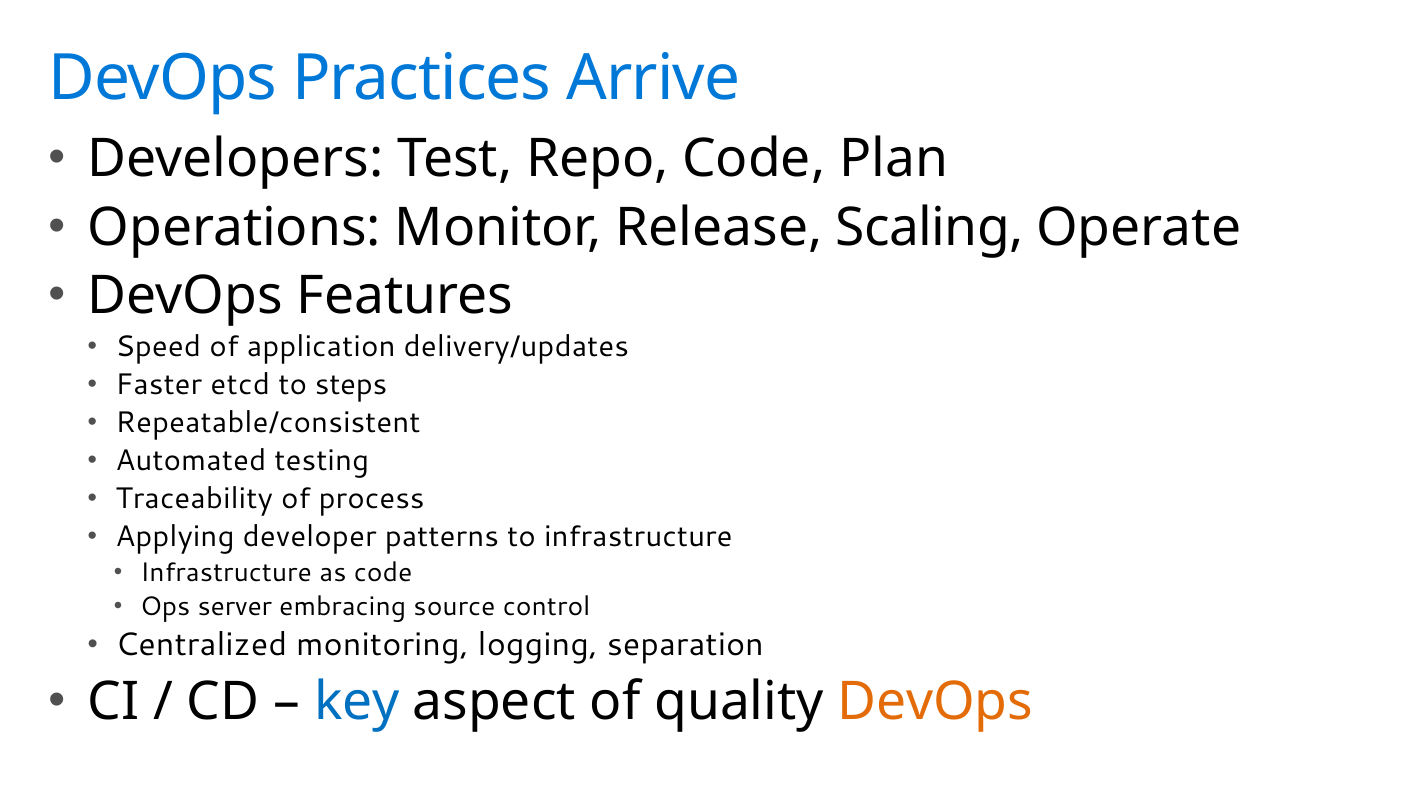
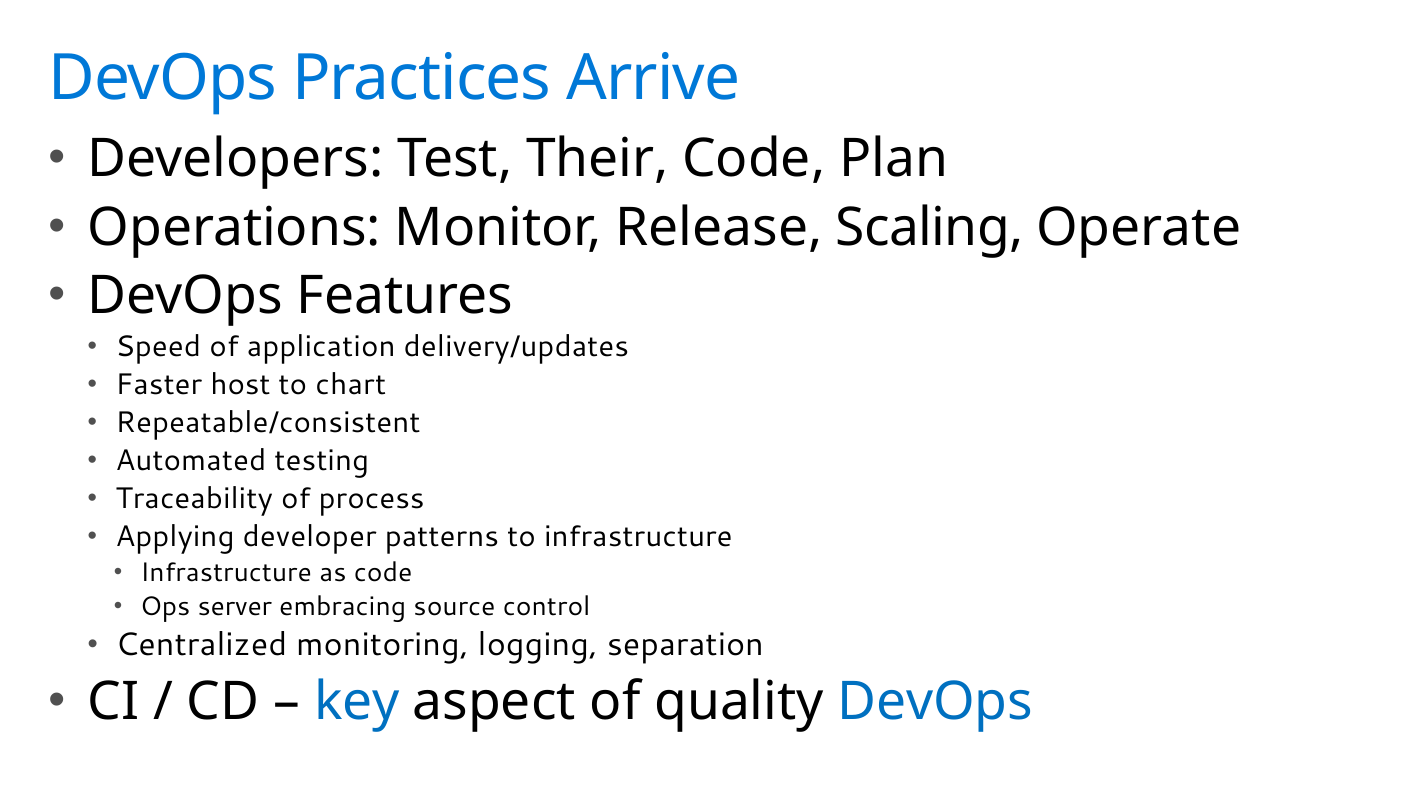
Repo: Repo -> Their
etcd: etcd -> host
steps: steps -> chart
DevOps at (935, 702) colour: orange -> blue
